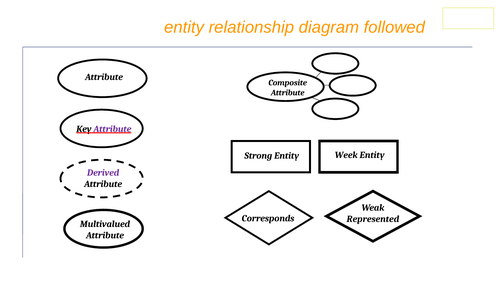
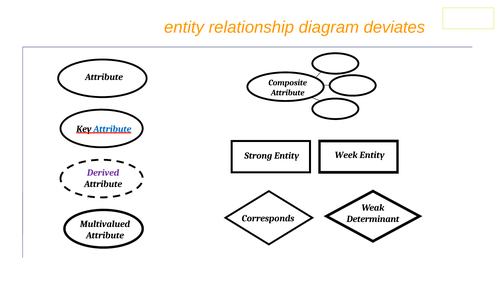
followed: followed -> deviates
Attribute at (112, 129) colour: purple -> blue
Represented: Represented -> Determinant
